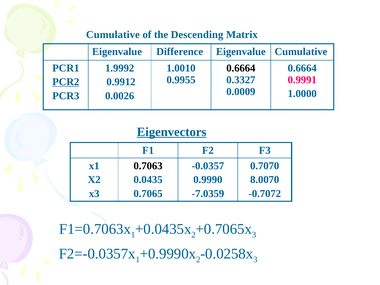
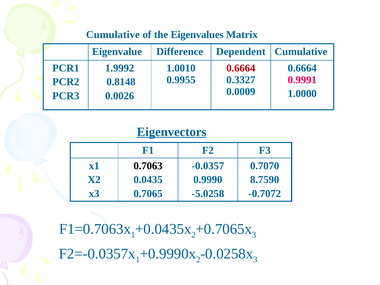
Descending: Descending -> Eigenvalues
Difference Eigenvalue: Eigenvalue -> Dependent
0.6664 at (241, 68) colour: black -> red
PCR2 underline: present -> none
0.9912: 0.9912 -> 0.8148
8.0070: 8.0070 -> 8.7590
-7.0359: -7.0359 -> -5.0258
